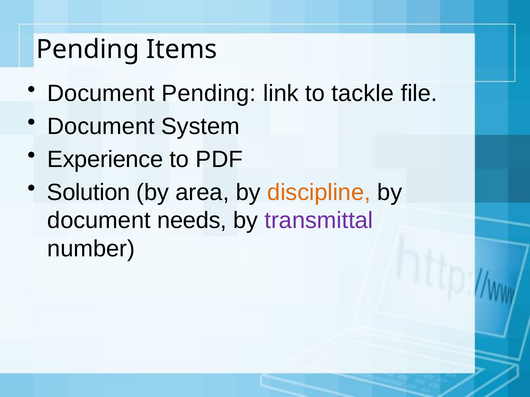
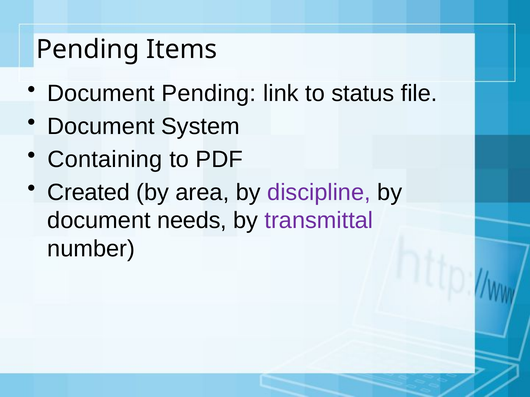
tackle: tackle -> status
Experience: Experience -> Containing
Solution: Solution -> Created
discipline colour: orange -> purple
